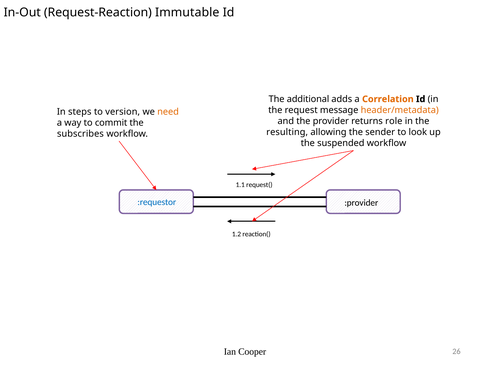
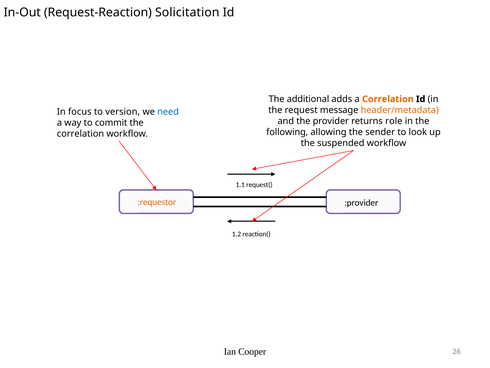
Immutable: Immutable -> Solicitation
steps: steps -> focus
need colour: orange -> blue
resulting: resulting -> following
subscribes at (80, 134): subscribes -> correlation
:requestor colour: blue -> orange
